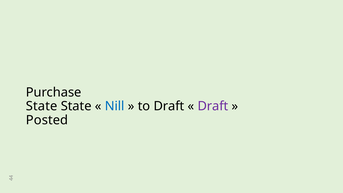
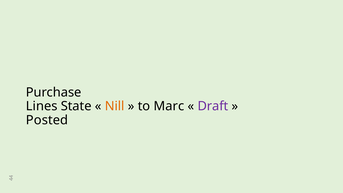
State at (42, 106): State -> Lines
Nill colour: blue -> orange
to Draft: Draft -> Marc
